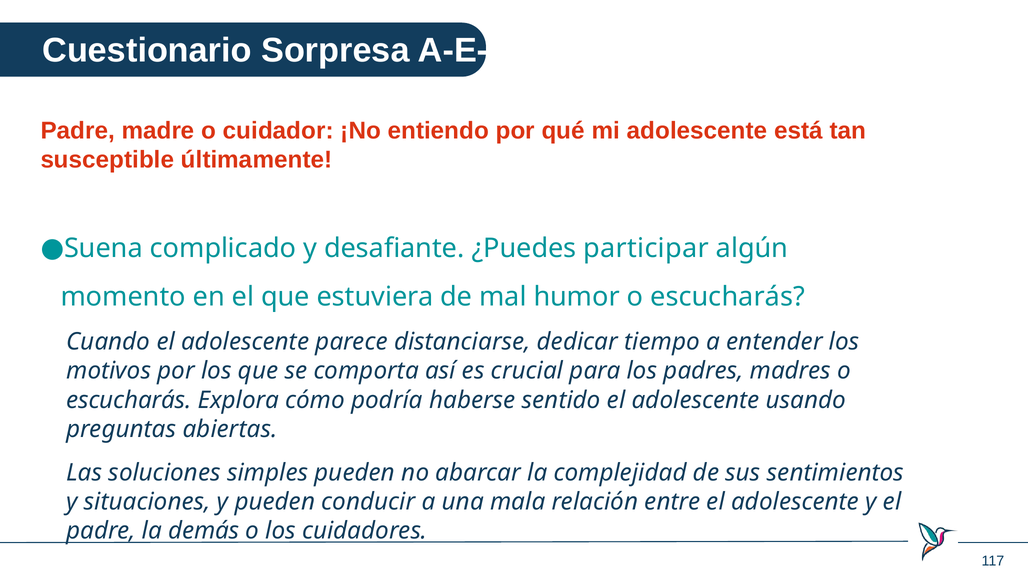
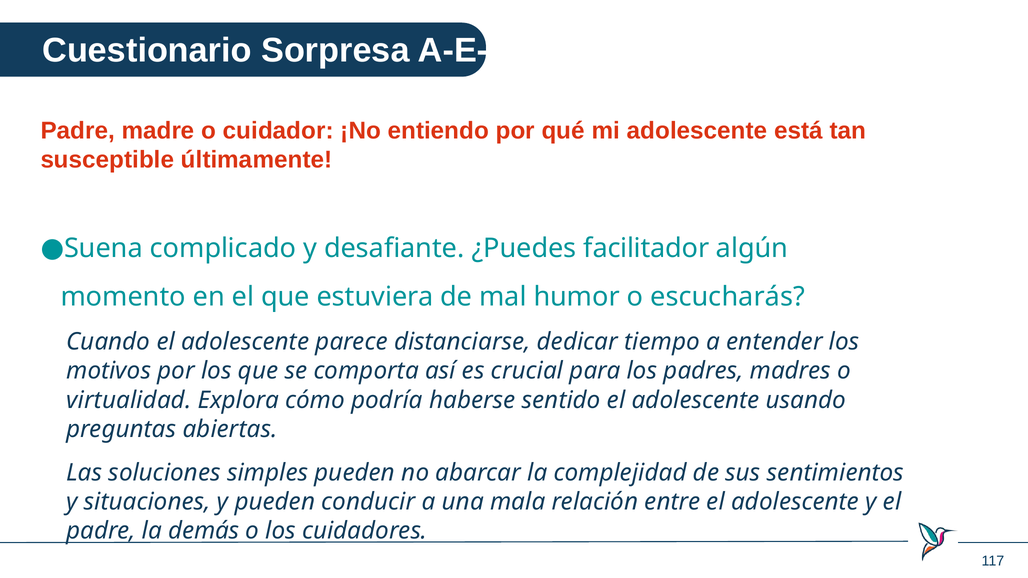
participar: participar -> facilitador
escucharás at (129, 400): escucharás -> virtualidad
